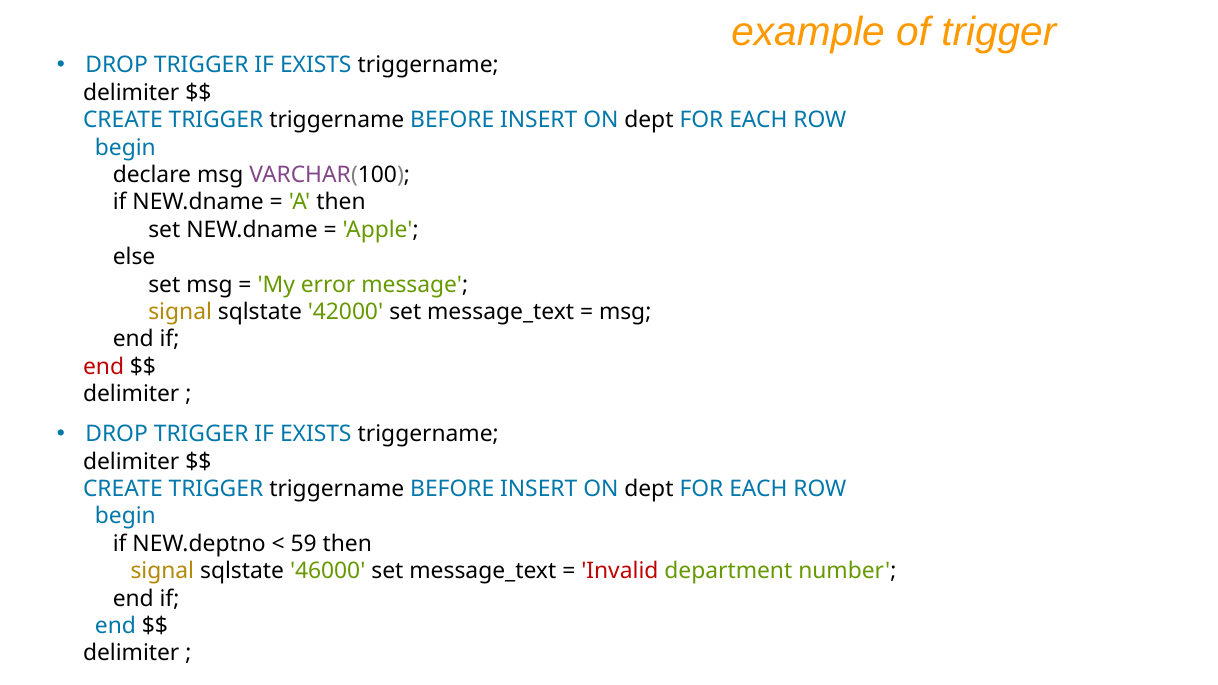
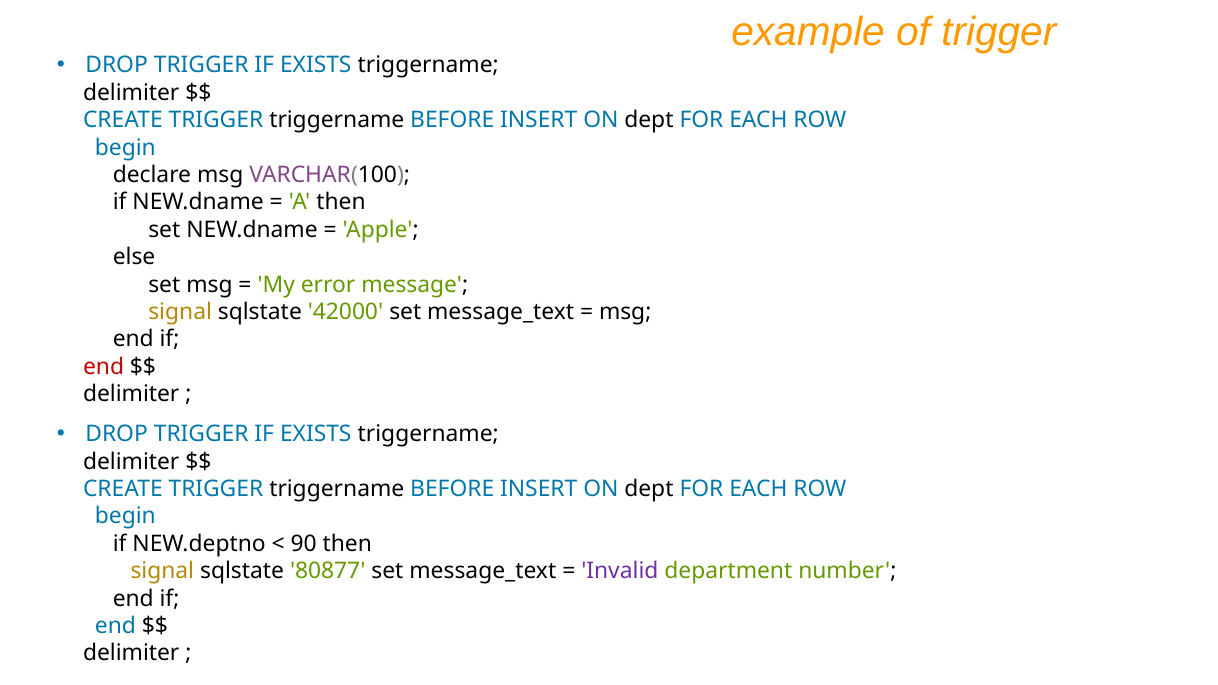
59: 59 -> 90
46000: 46000 -> 80877
Invalid colour: red -> purple
